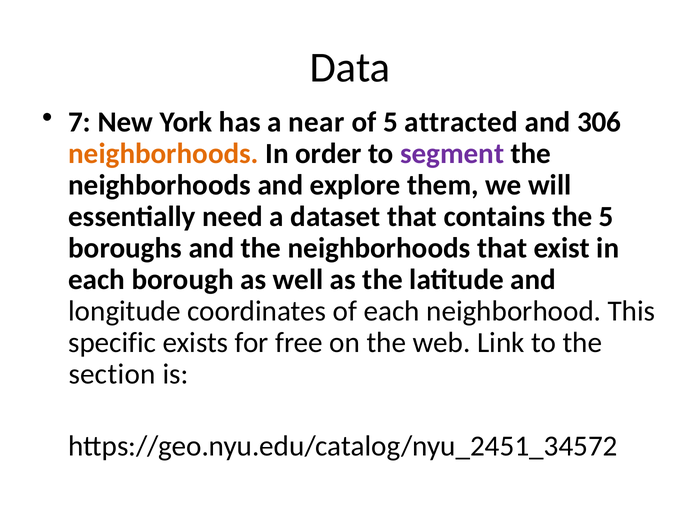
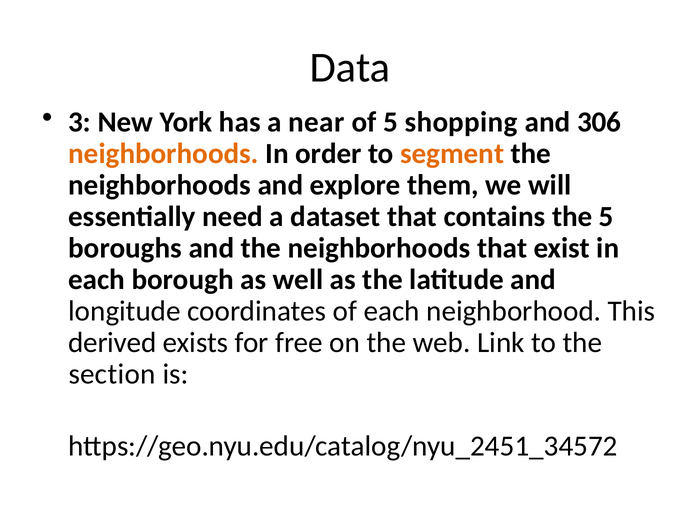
7: 7 -> 3
attracted: attracted -> shopping
segment colour: purple -> orange
specific: specific -> derived
